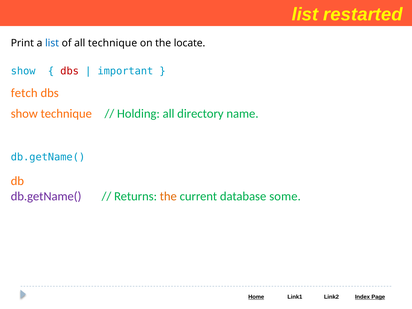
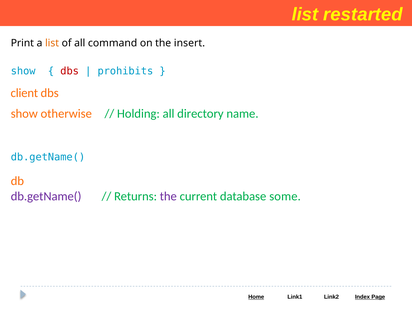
list at (52, 43) colour: blue -> orange
all technique: technique -> command
locate: locate -> insert
important: important -> prohibits
fetch: fetch -> client
show technique: technique -> otherwise
the at (168, 196) colour: orange -> purple
